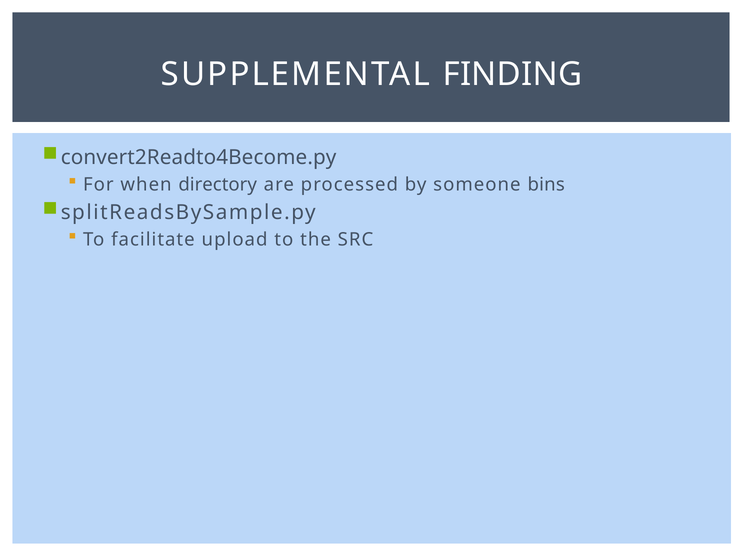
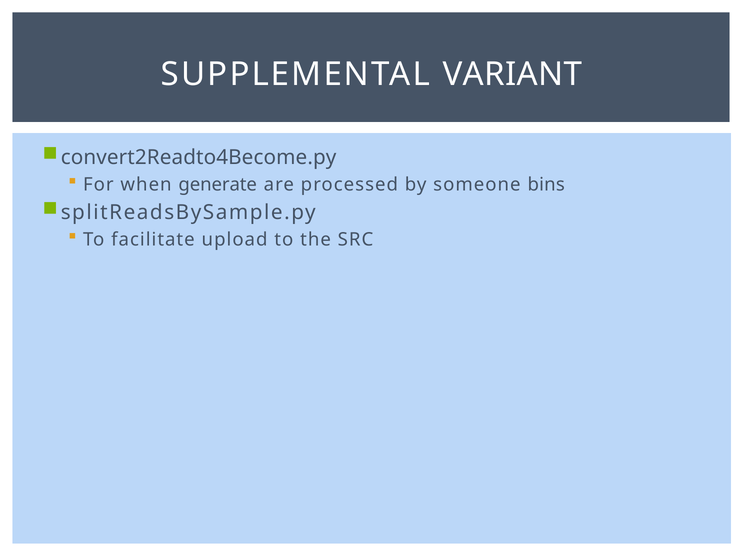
FINDING: FINDING -> VARIANT
directory: directory -> generate
